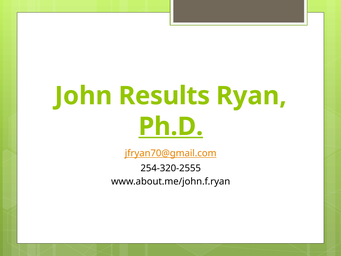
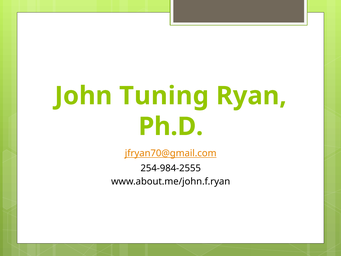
Results: Results -> Tuning
Ph.D underline: present -> none
254-320-2555: 254-320-2555 -> 254-984-2555
